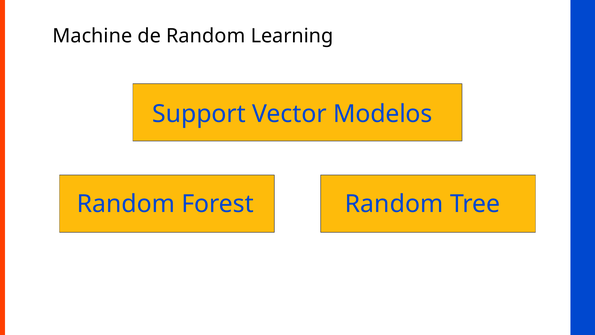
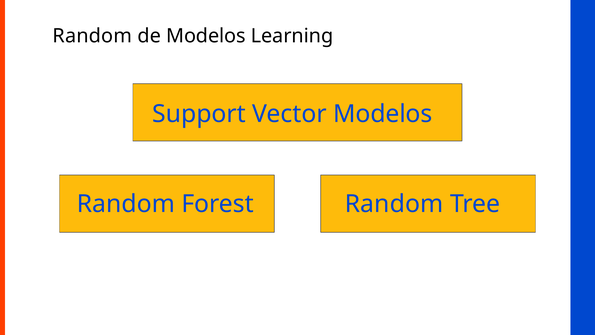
Machine at (92, 36): Machine -> Random
de Random: Random -> Modelos
